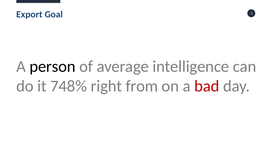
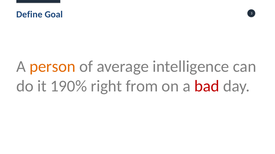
Export: Export -> Define
person colour: black -> orange
748%: 748% -> 190%
